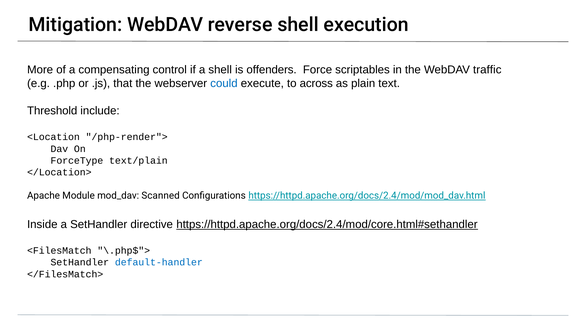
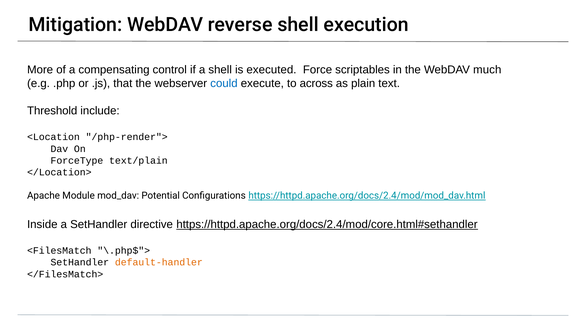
offenders: offenders -> executed
traffic: traffic -> much
Scanned: Scanned -> Potential
default-handler colour: blue -> orange
